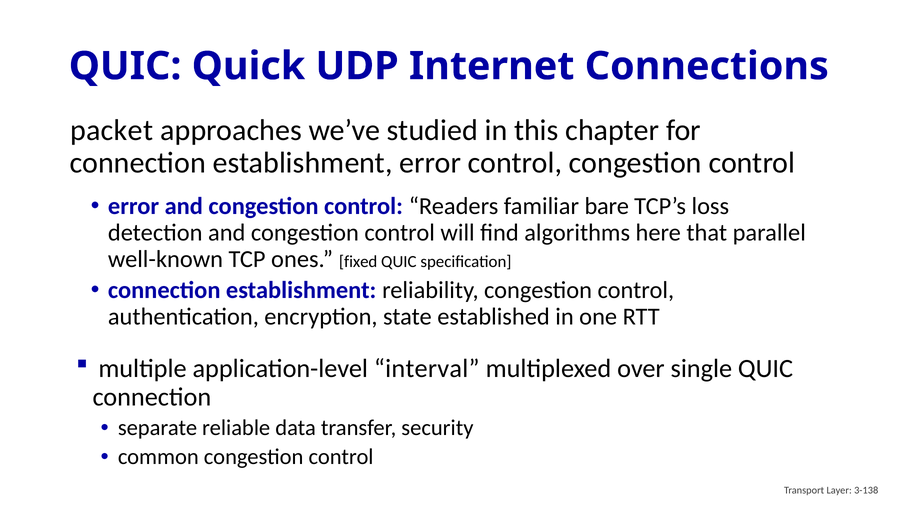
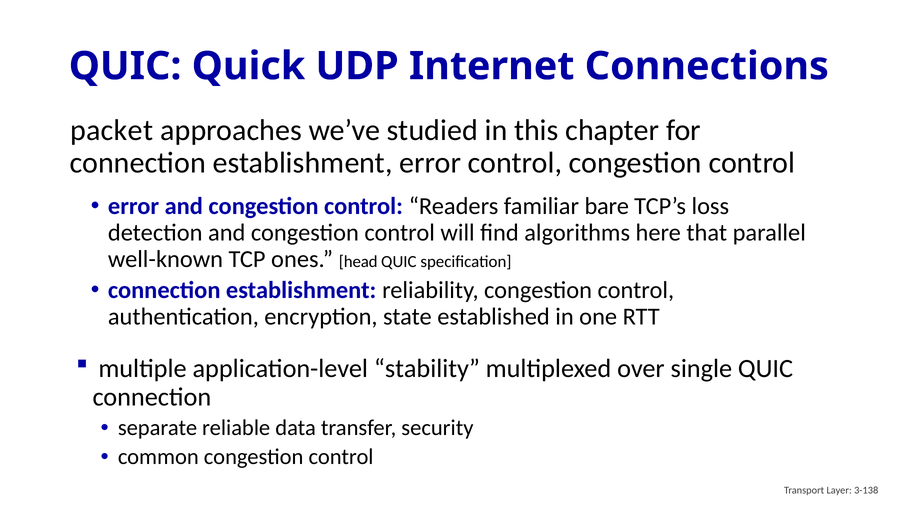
fixed: fixed -> head
interval: interval -> stability
